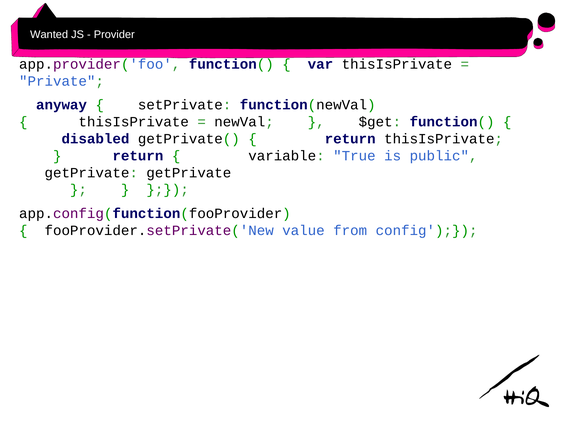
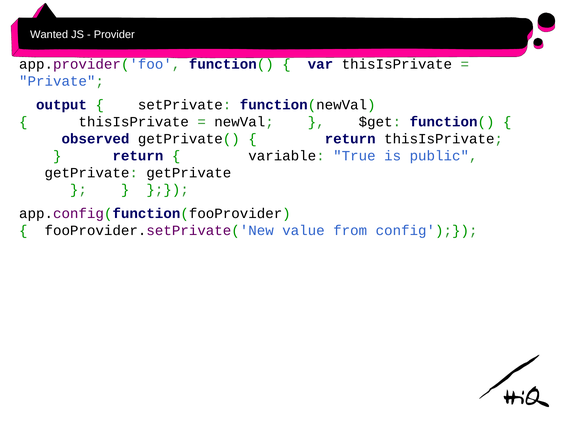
anyway: anyway -> output
disabled: disabled -> observed
